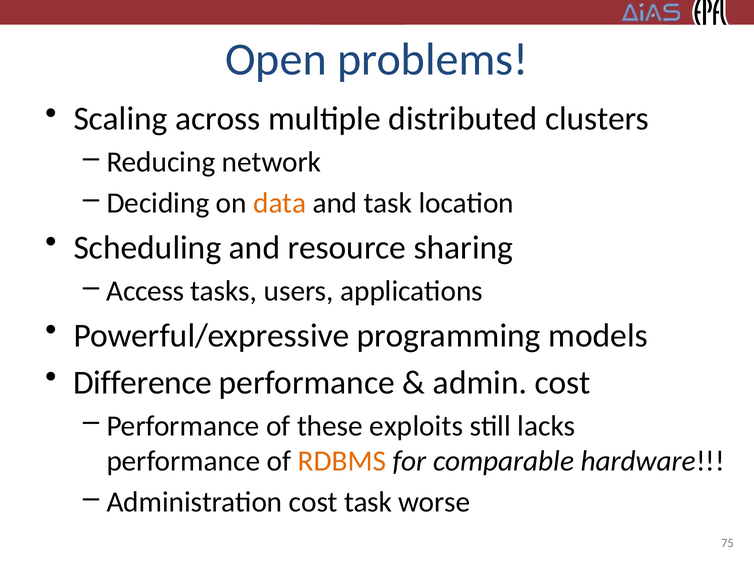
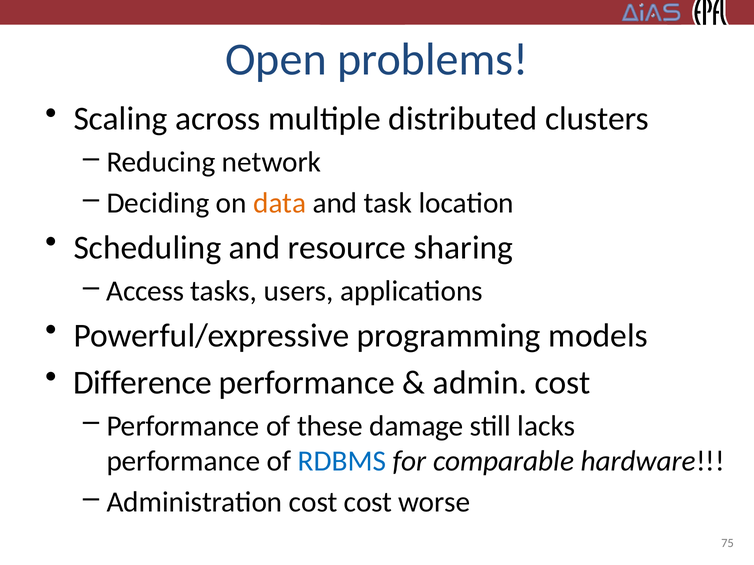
exploits: exploits -> damage
RDBMS colour: orange -> blue
cost task: task -> cost
